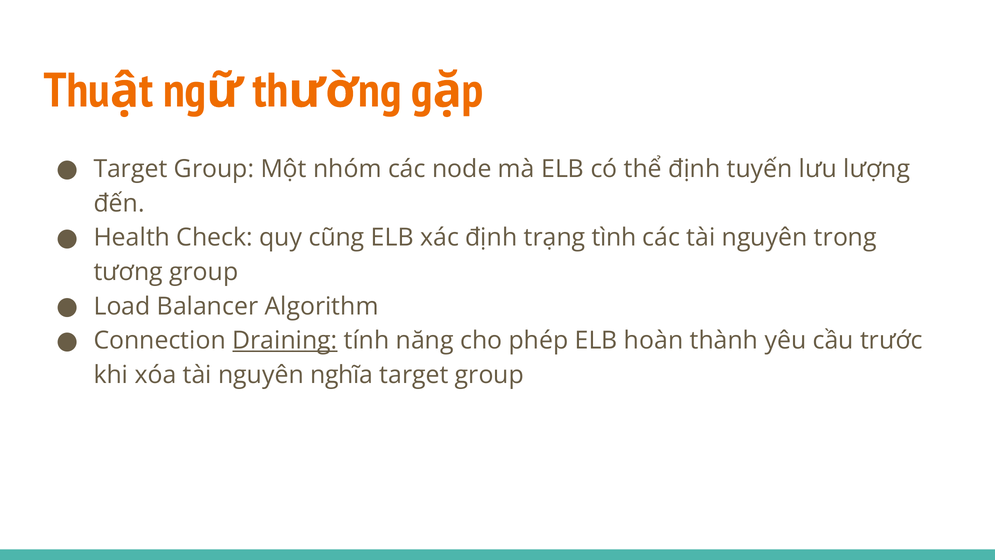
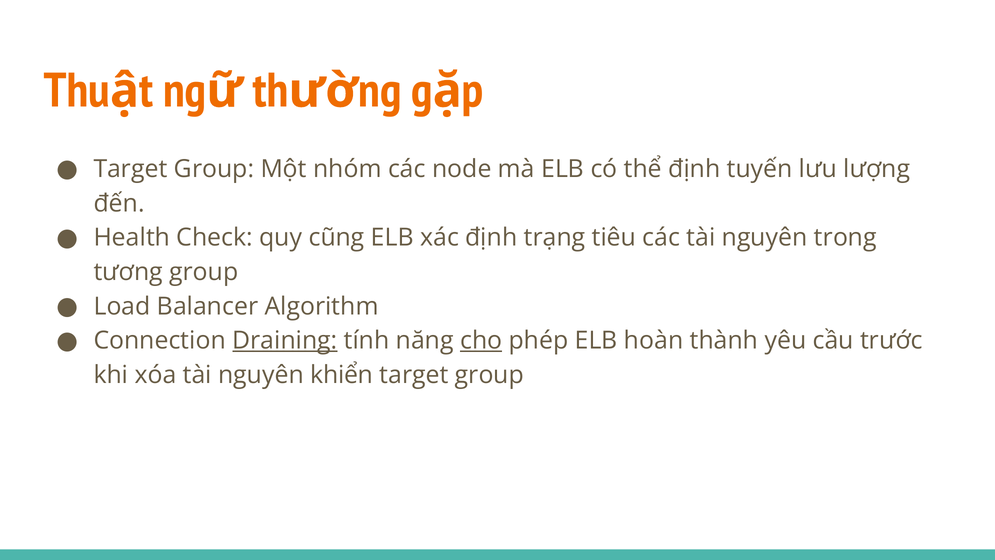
tình: tình -> tiêu
cho underline: none -> present
nghĩa: nghĩa -> khiển
